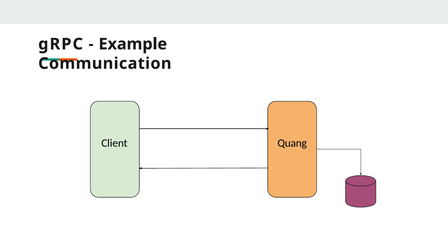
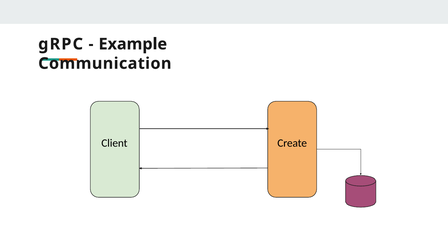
Quang: Quang -> Create
